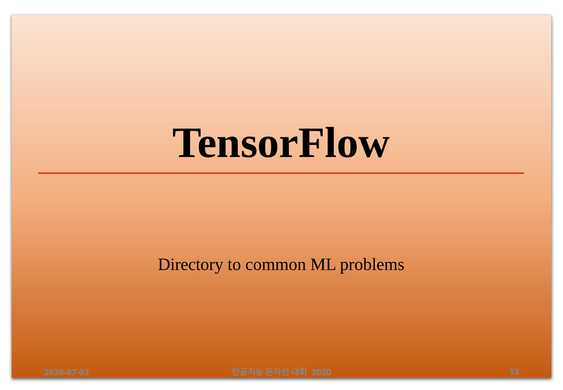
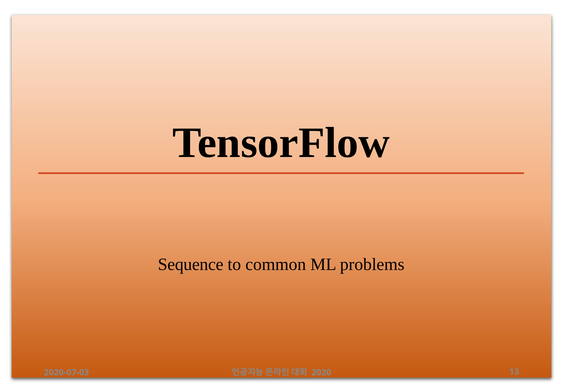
Directory: Directory -> Sequence
